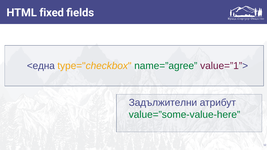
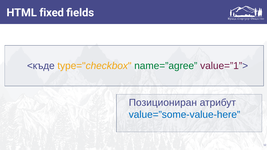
<една: <една -> <къде
Задължителни: Задължителни -> Позициониран
value=”some-value-here colour: green -> blue
